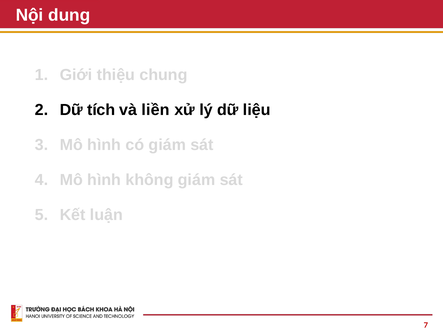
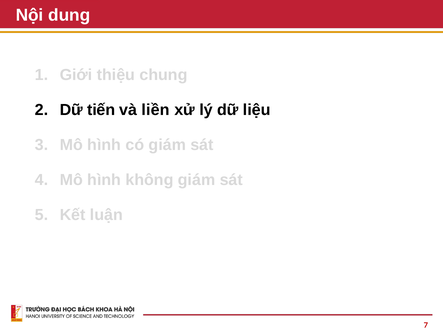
tích: tích -> tiến
